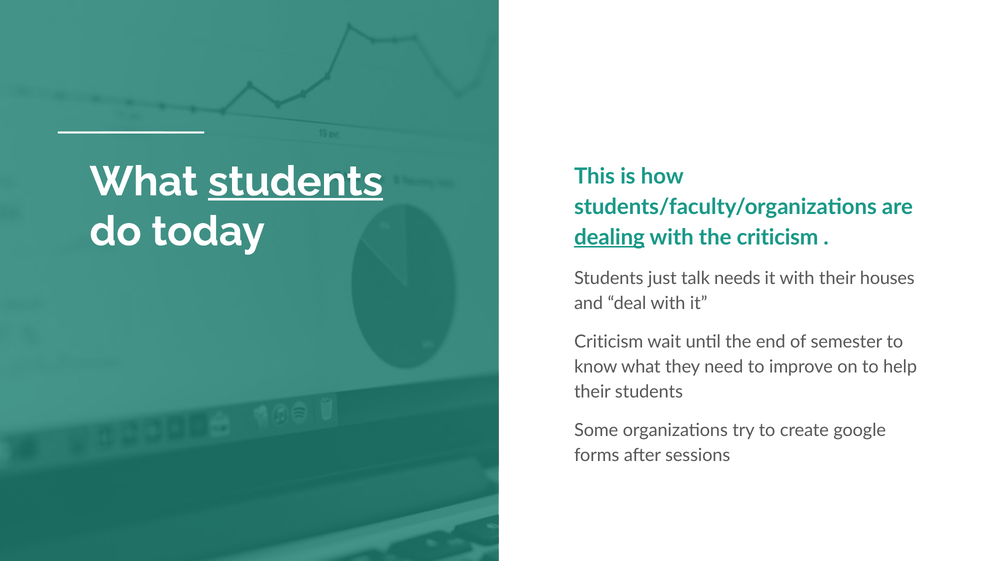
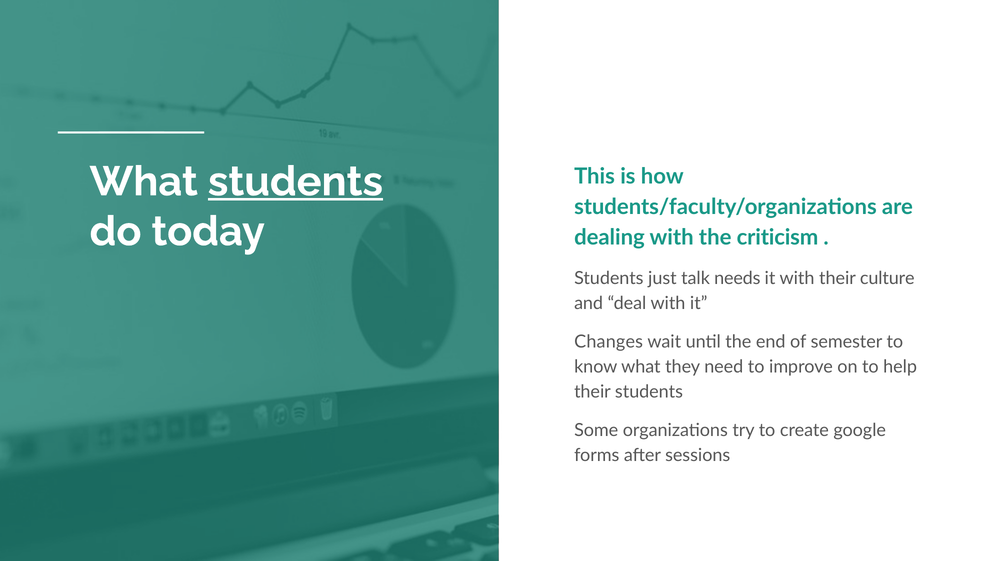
dealing underline: present -> none
houses: houses -> culture
Criticism at (609, 342): Criticism -> Changes
